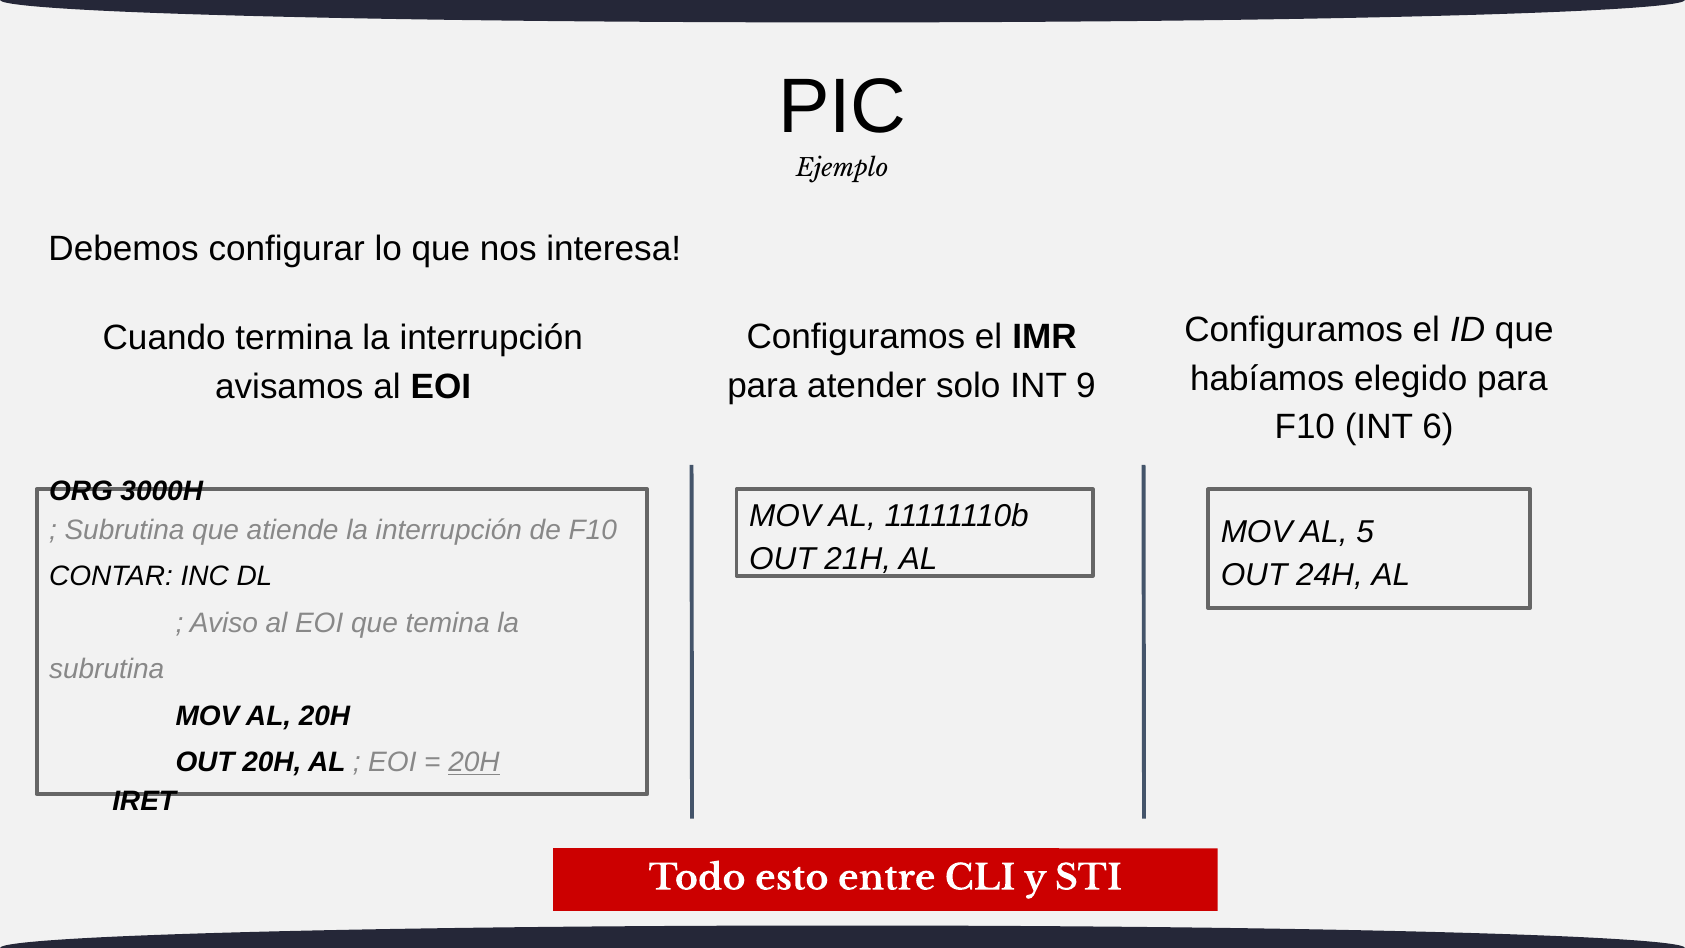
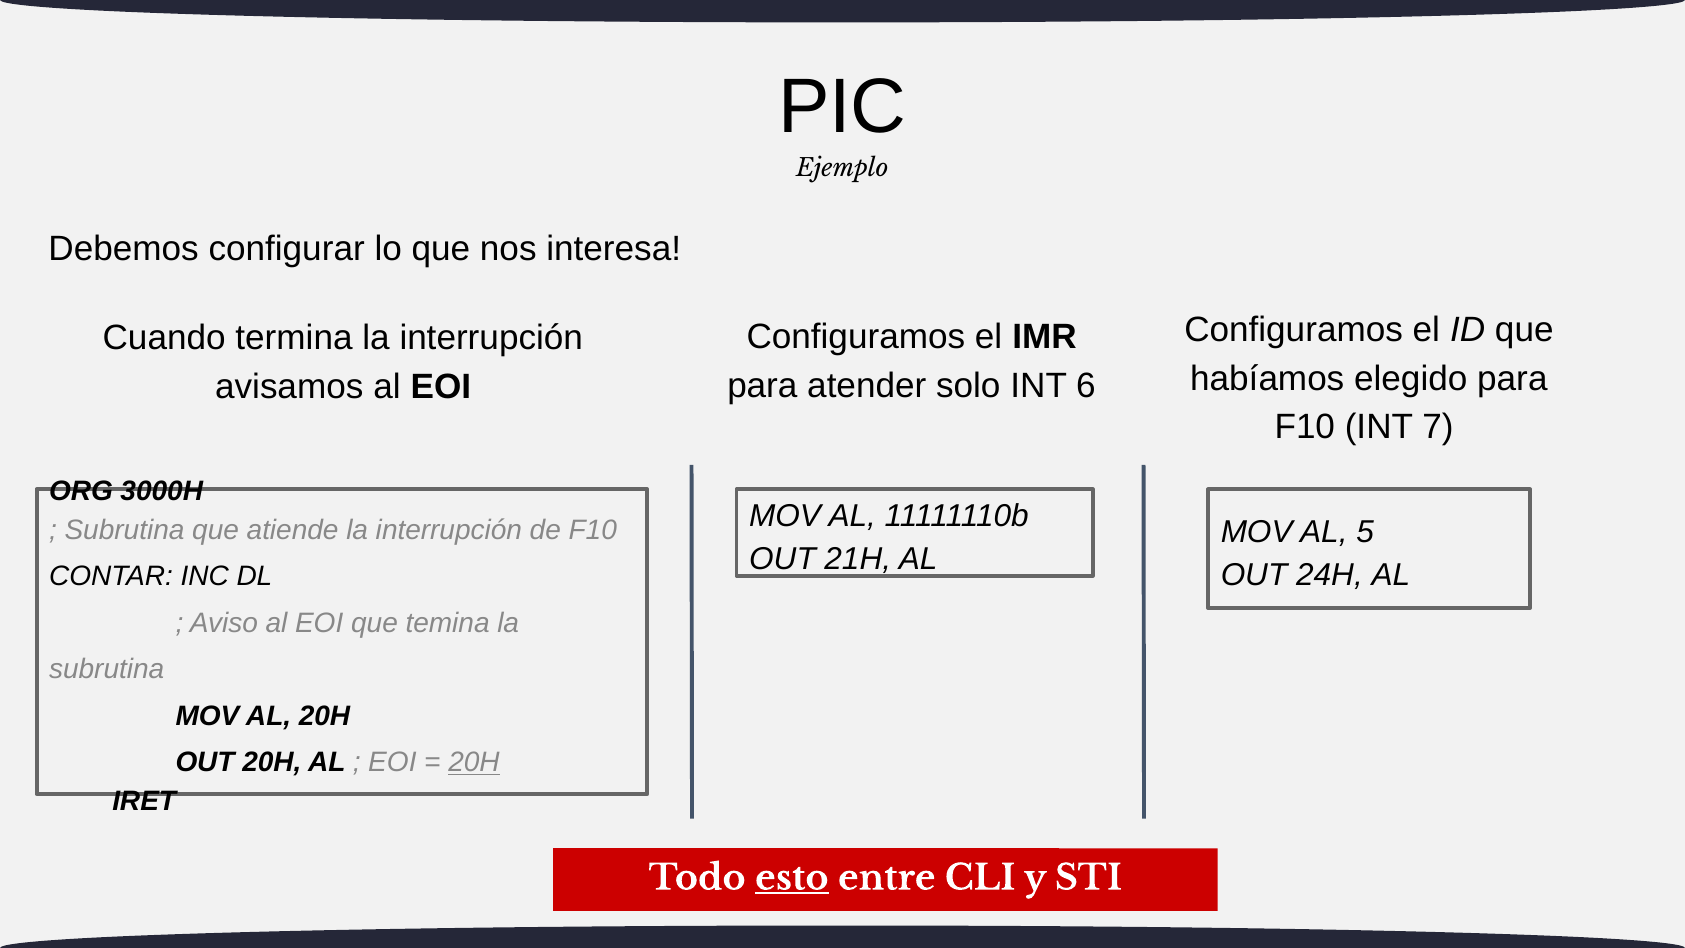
9: 9 -> 6
6: 6 -> 7
esto underline: none -> present
